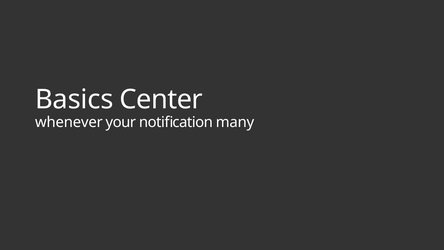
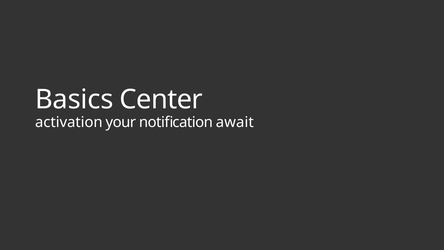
whenever: whenever -> activation
many: many -> await
